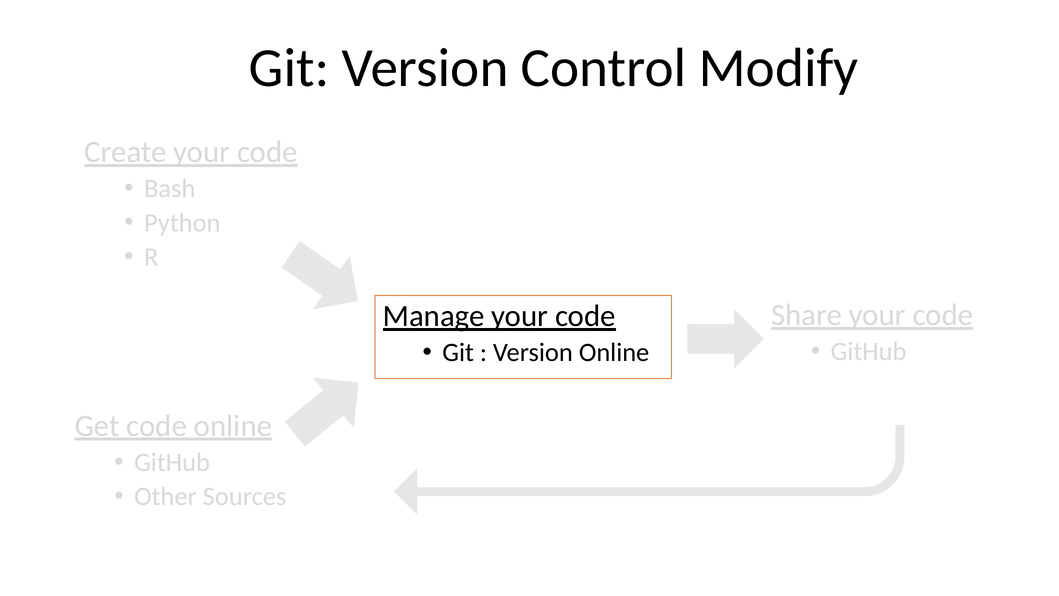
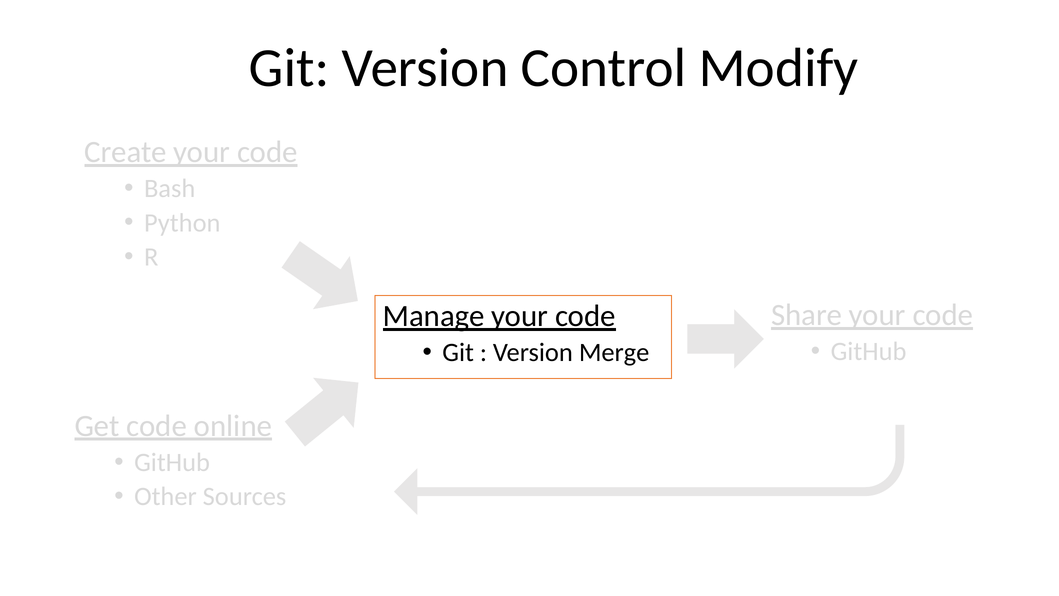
Version Online: Online -> Merge
